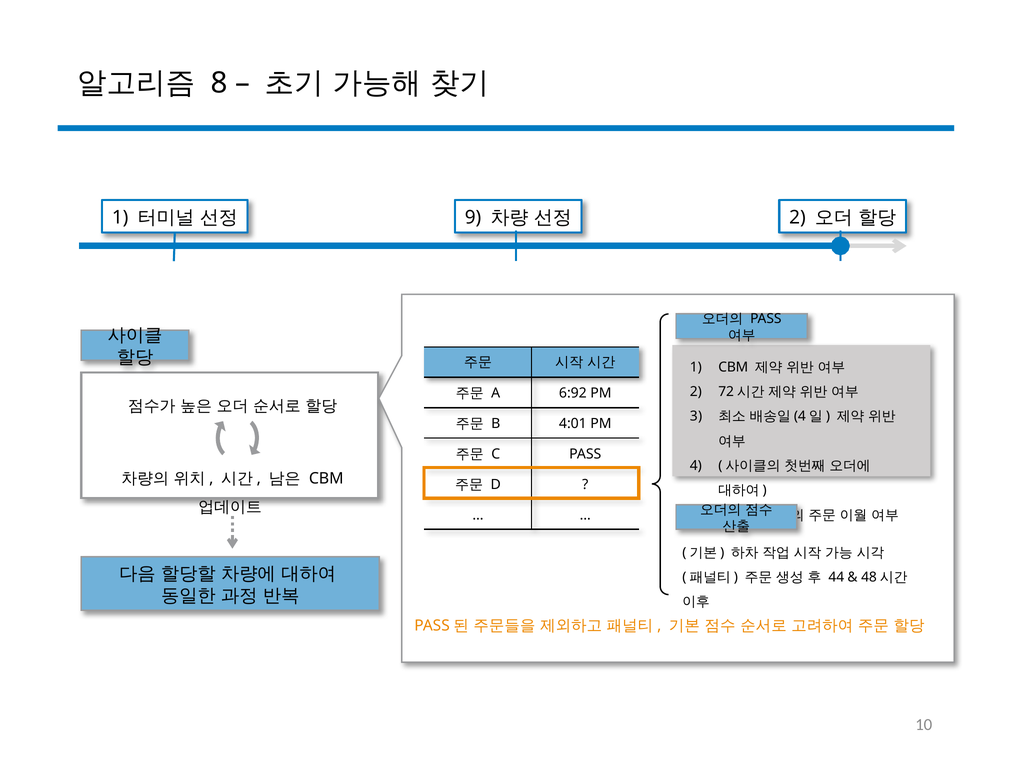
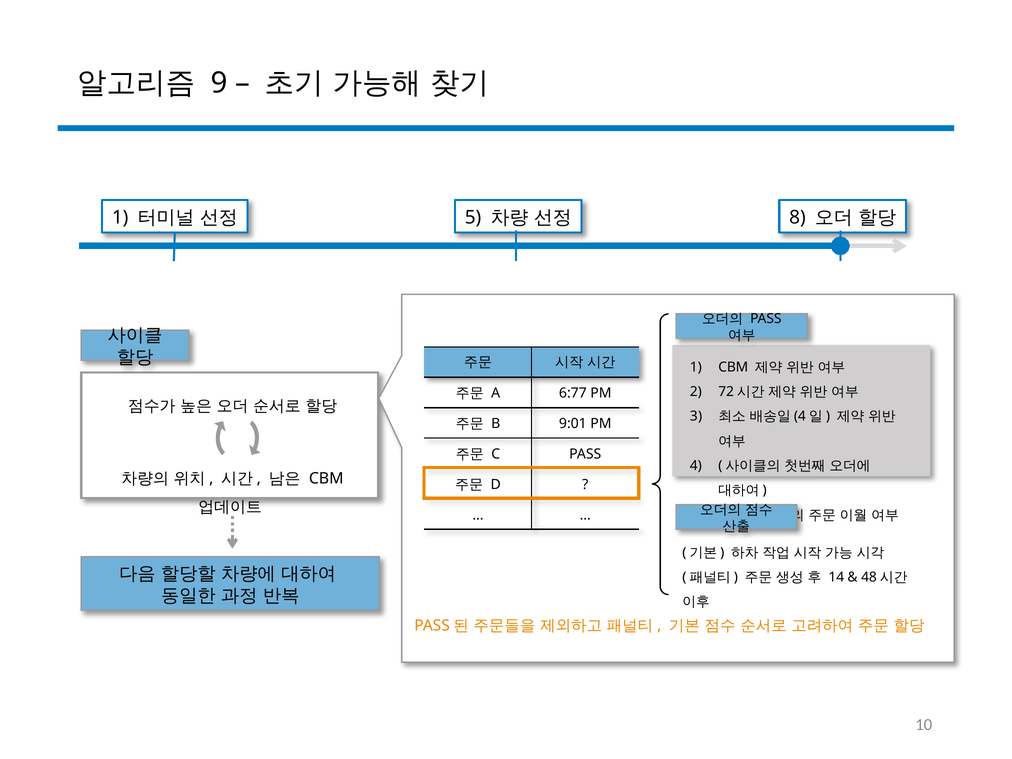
8: 8 -> 9
9: 9 -> 5
2 at (797, 218): 2 -> 8
6:92: 6:92 -> 6:77
4:01: 4:01 -> 9:01
44: 44 -> 14
